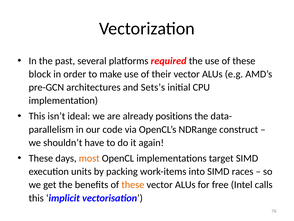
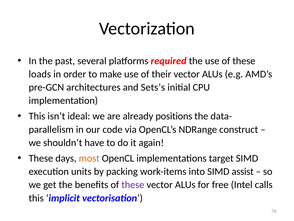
block: block -> loads
races: races -> assist
these at (133, 184) colour: orange -> purple
